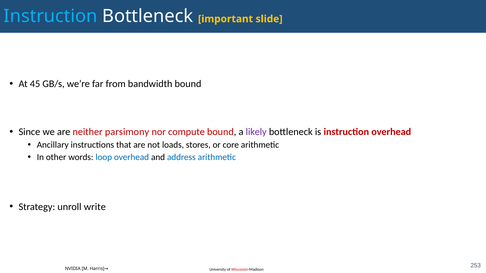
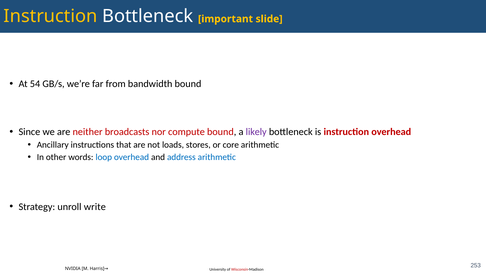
Instruction at (51, 16) colour: light blue -> yellow
45: 45 -> 54
parsimony: parsimony -> broadcasts
